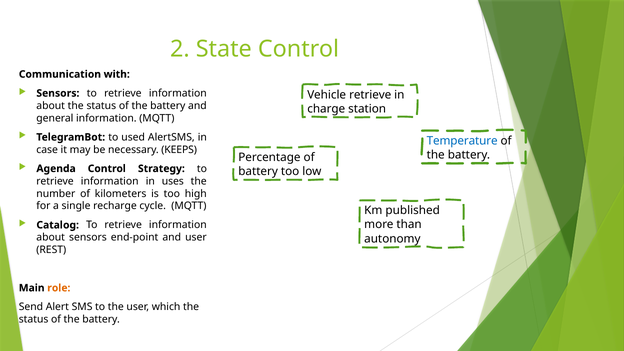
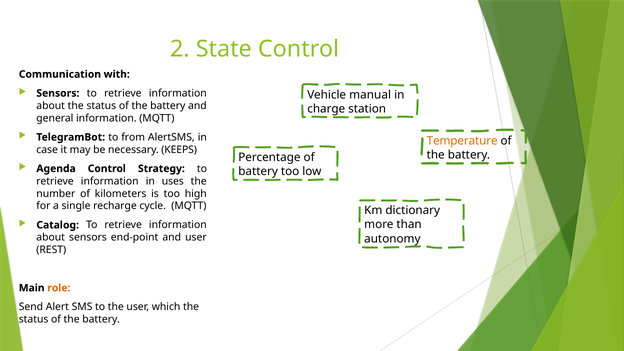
Vehicle retrieve: retrieve -> manual
used: used -> from
Temperature colour: blue -> orange
published: published -> dictionary
